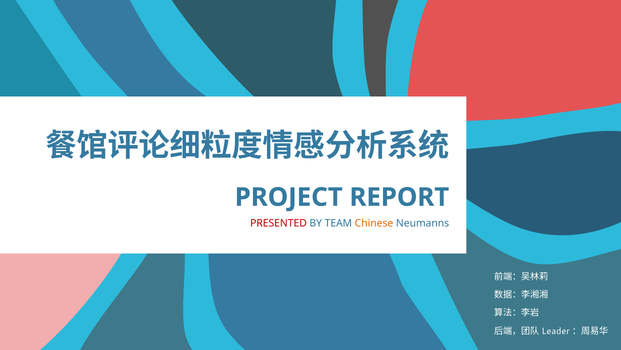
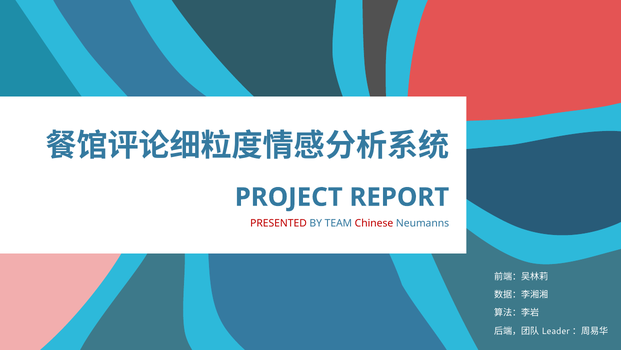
Chinese colour: orange -> red
